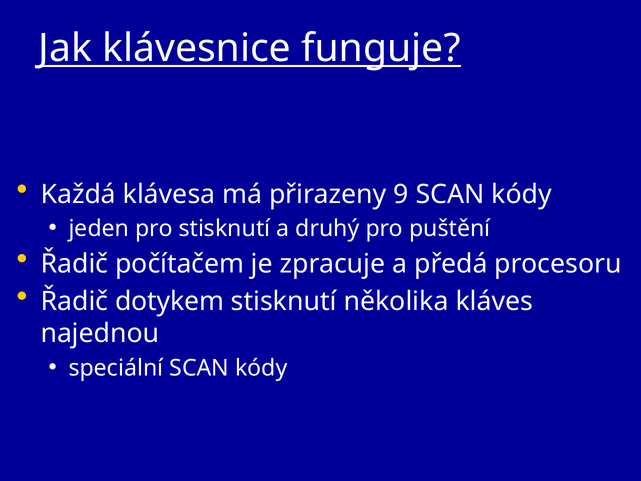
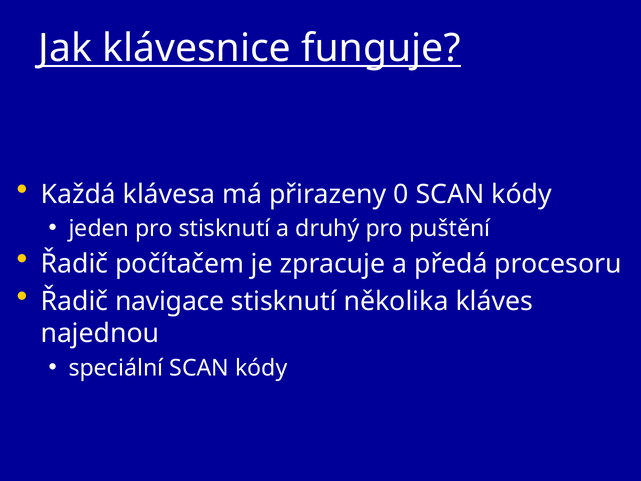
9: 9 -> 0
dotykem: dotykem -> navigace
